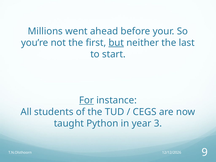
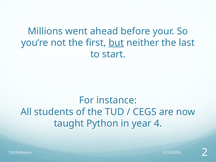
For underline: present -> none
3: 3 -> 4
9: 9 -> 2
